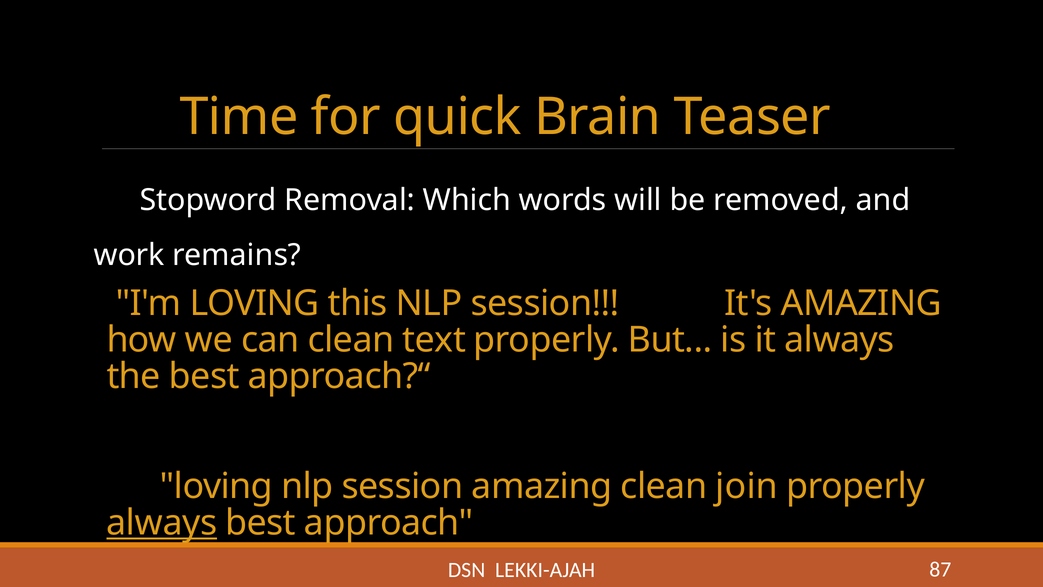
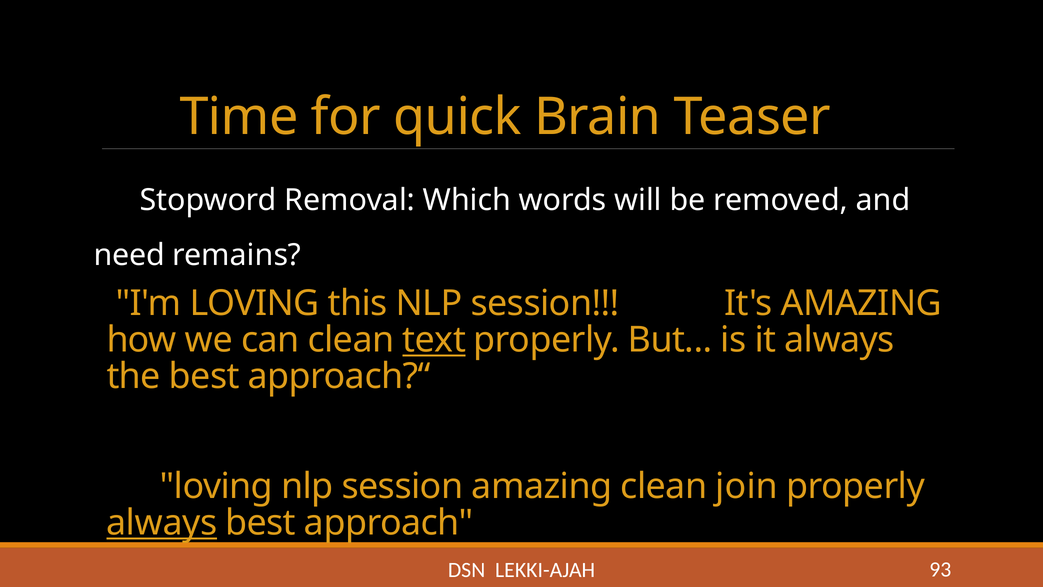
work: work -> need
text underline: none -> present
87: 87 -> 93
